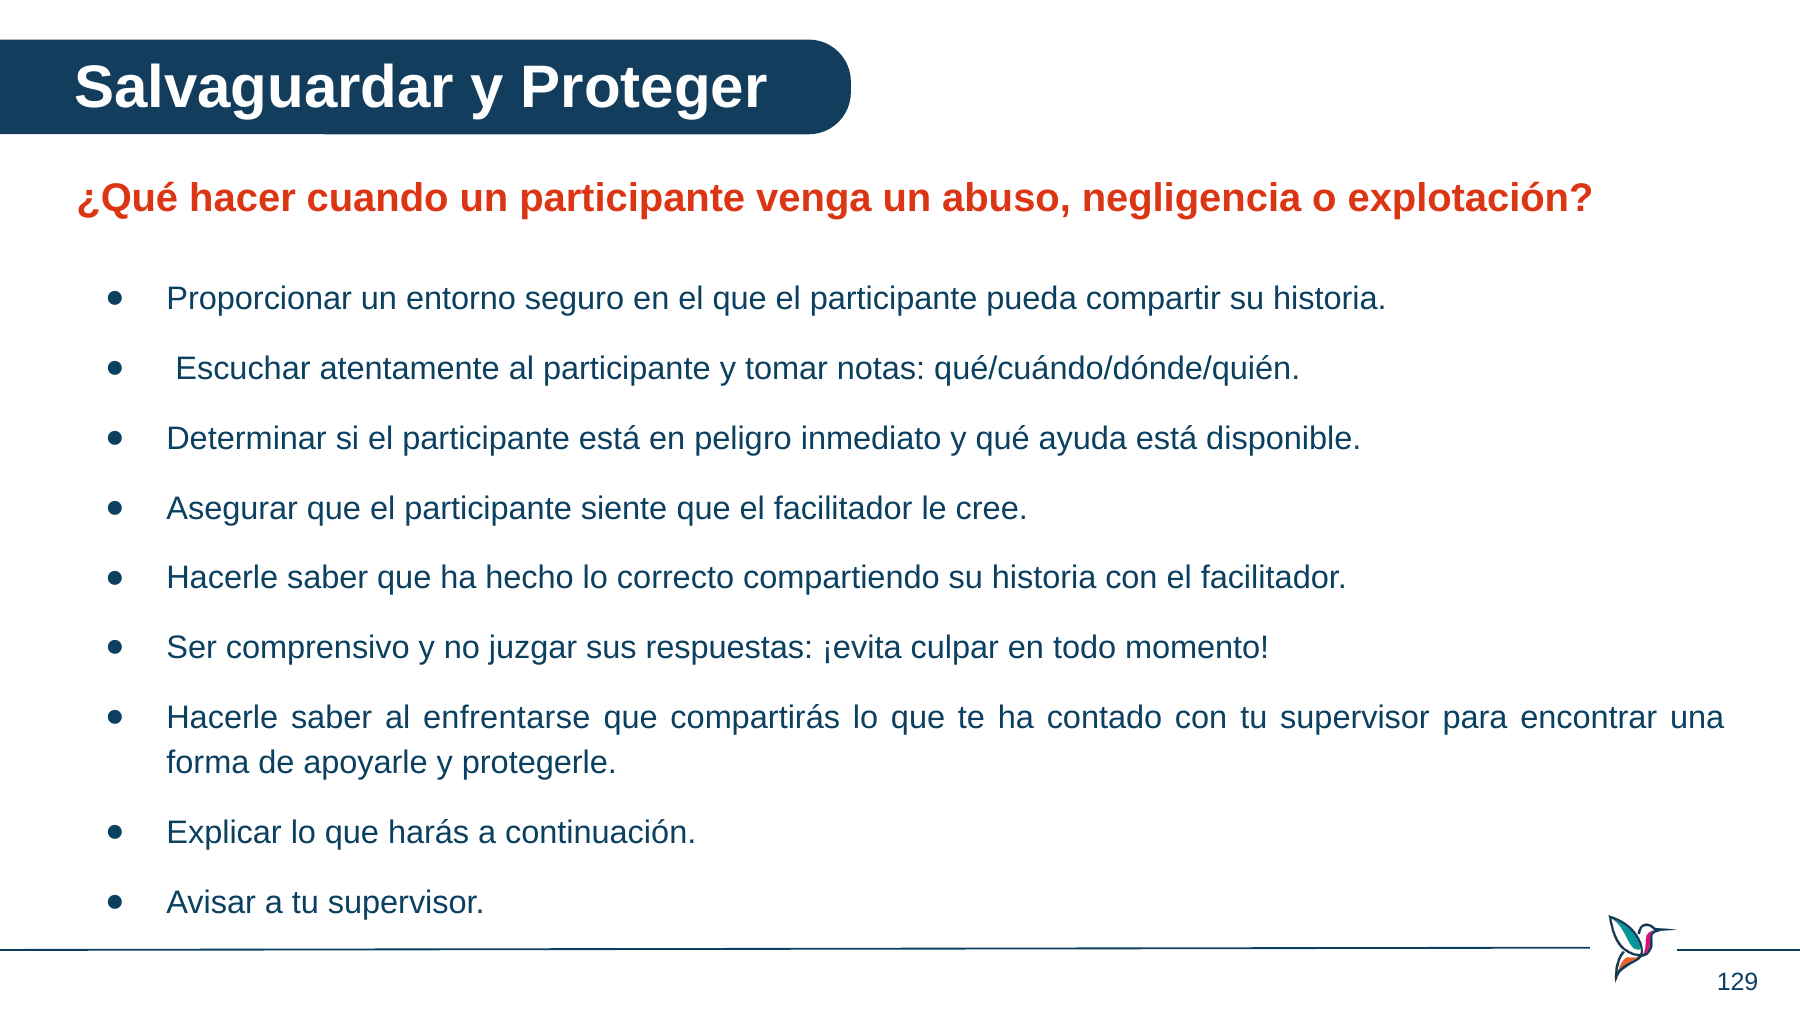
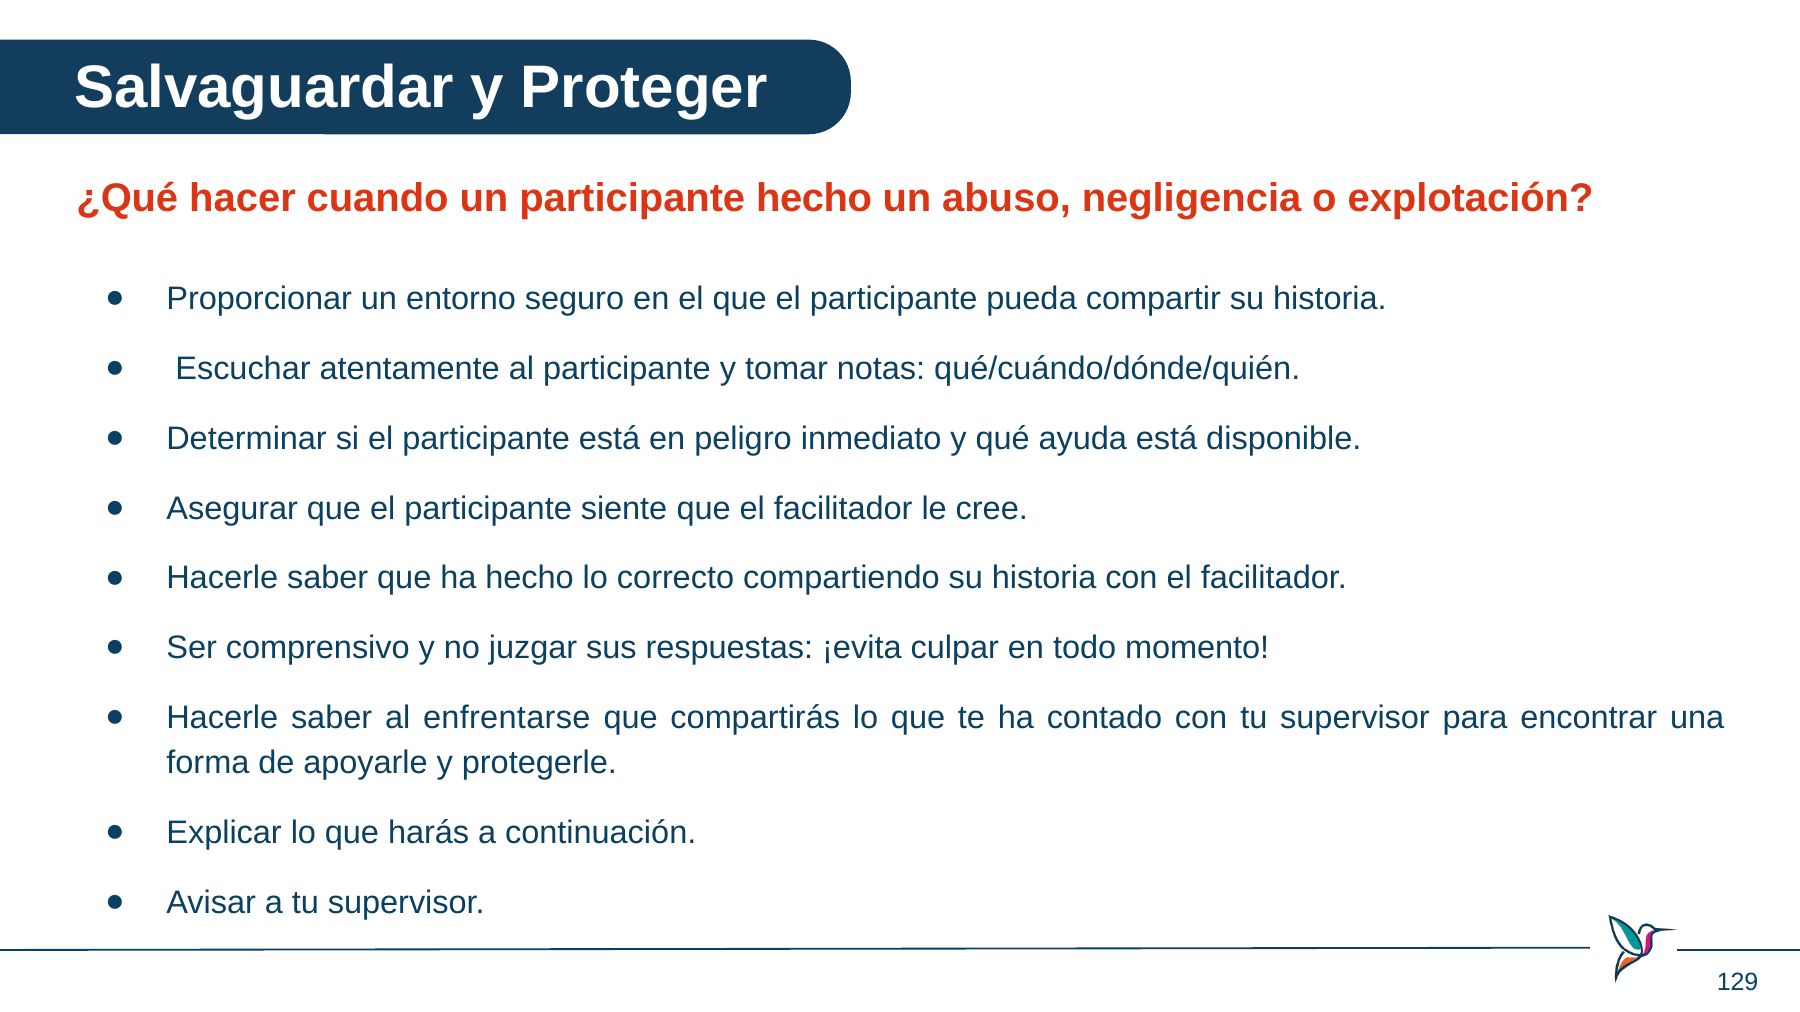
participante venga: venga -> hecho
